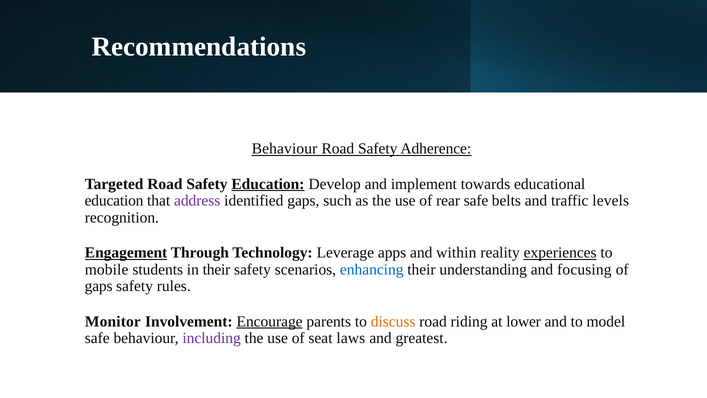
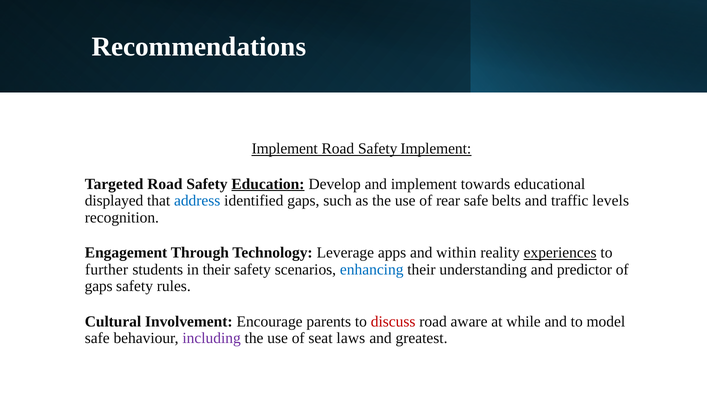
Behaviour at (285, 149): Behaviour -> Implement
Safety Adherence: Adherence -> Implement
education at (114, 201): education -> displayed
address colour: purple -> blue
Engagement underline: present -> none
mobile: mobile -> further
focusing: focusing -> predictor
Monitor: Monitor -> Cultural
Encourage underline: present -> none
discuss colour: orange -> red
riding: riding -> aware
lower: lower -> while
